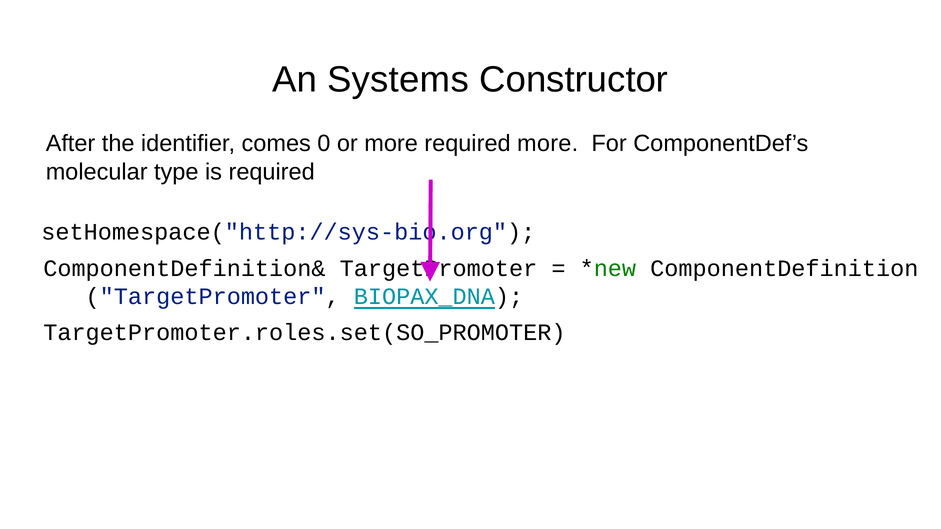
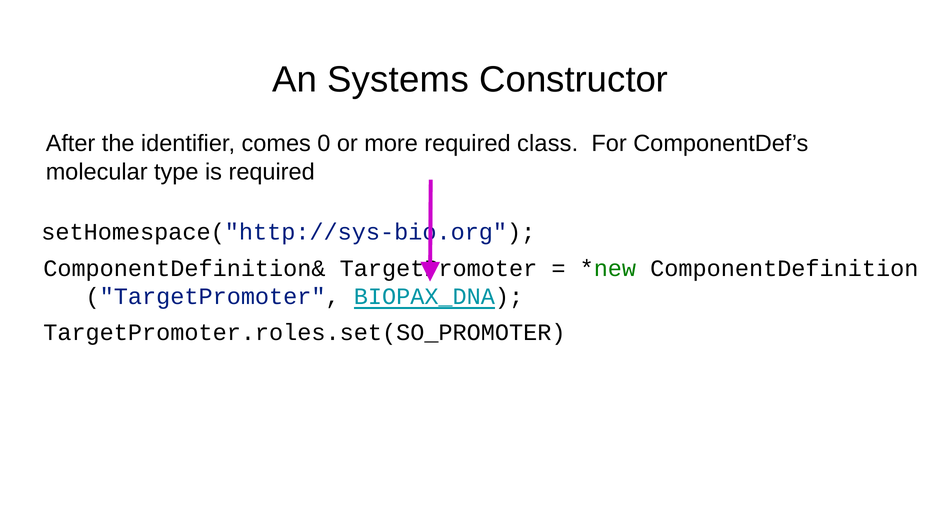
required more: more -> class
